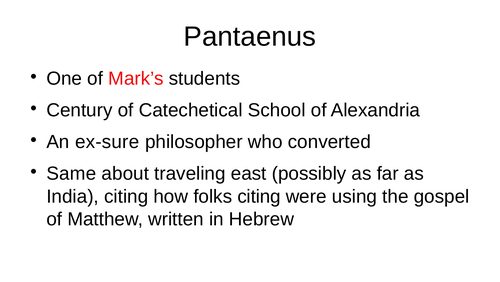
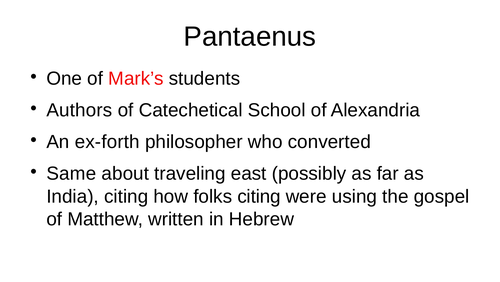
Century: Century -> Authors
ex-sure: ex-sure -> ex-forth
